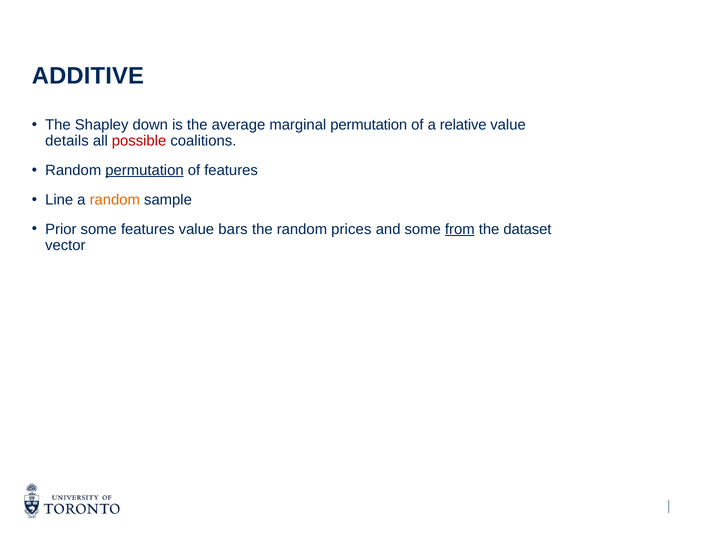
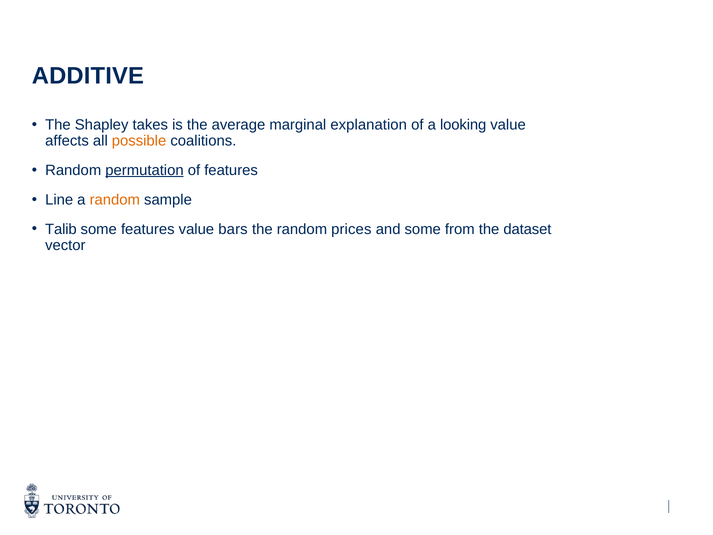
down: down -> takes
marginal permutation: permutation -> explanation
relative: relative -> looking
details: details -> affects
possible colour: red -> orange
Prior: Prior -> Talib
from underline: present -> none
